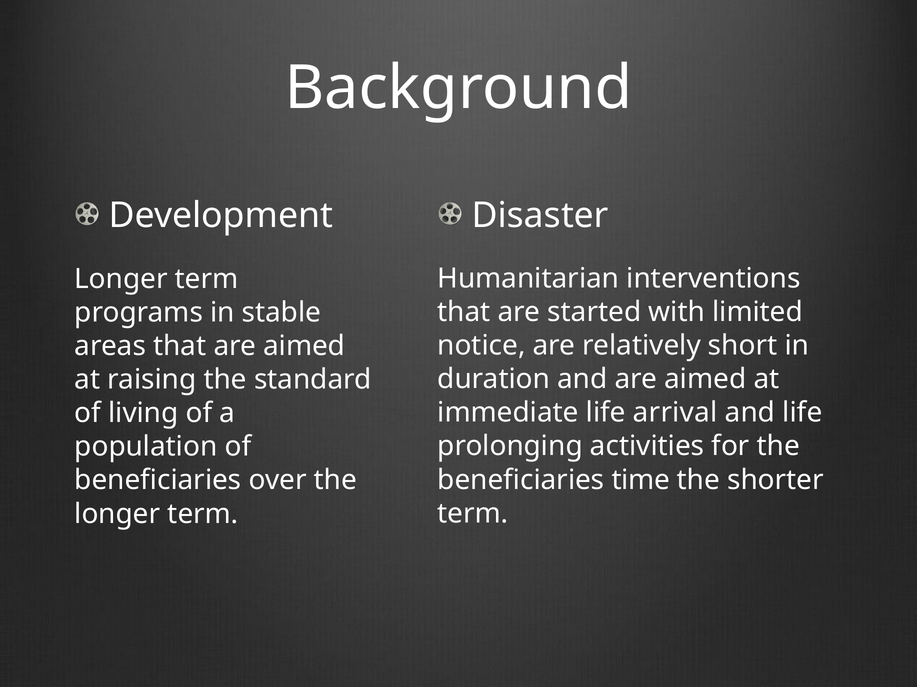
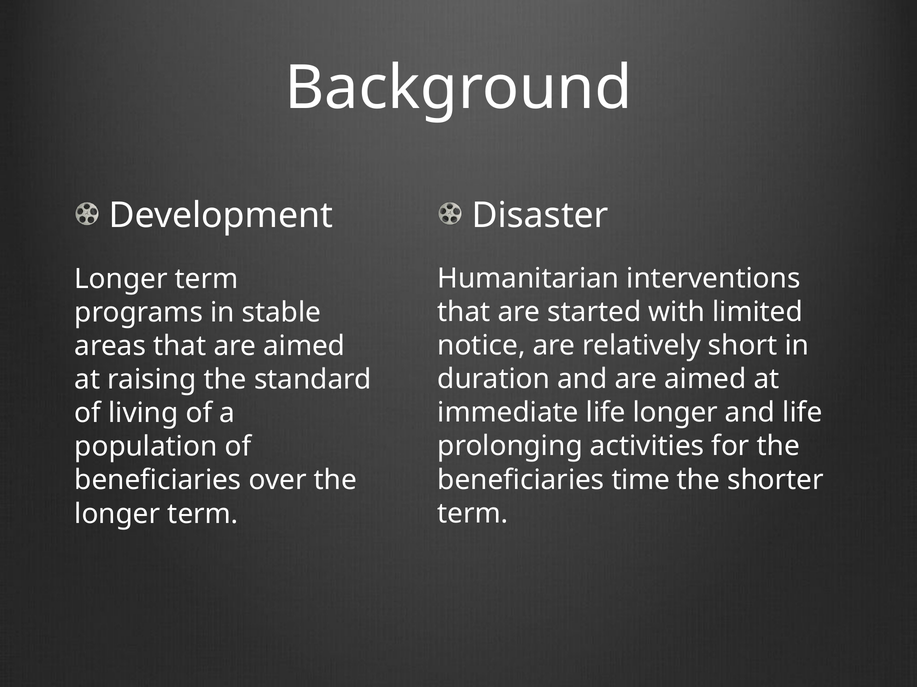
life arrival: arrival -> longer
